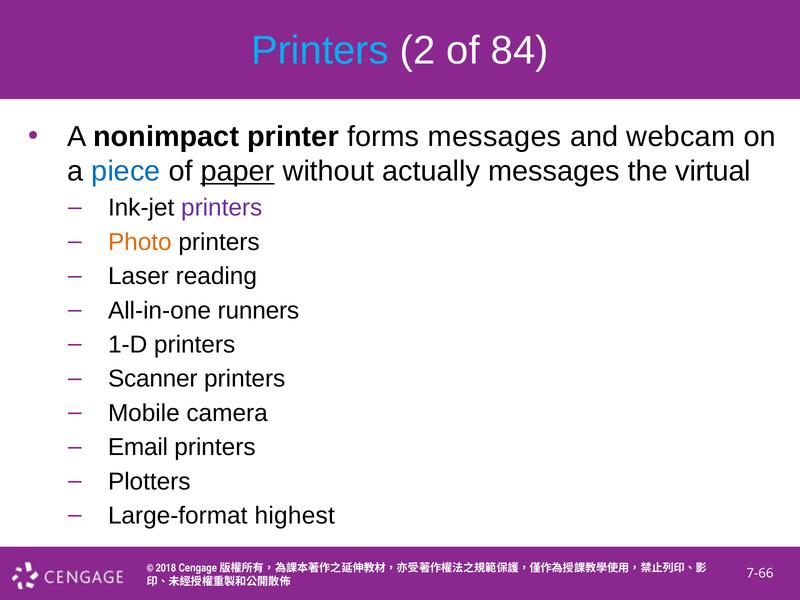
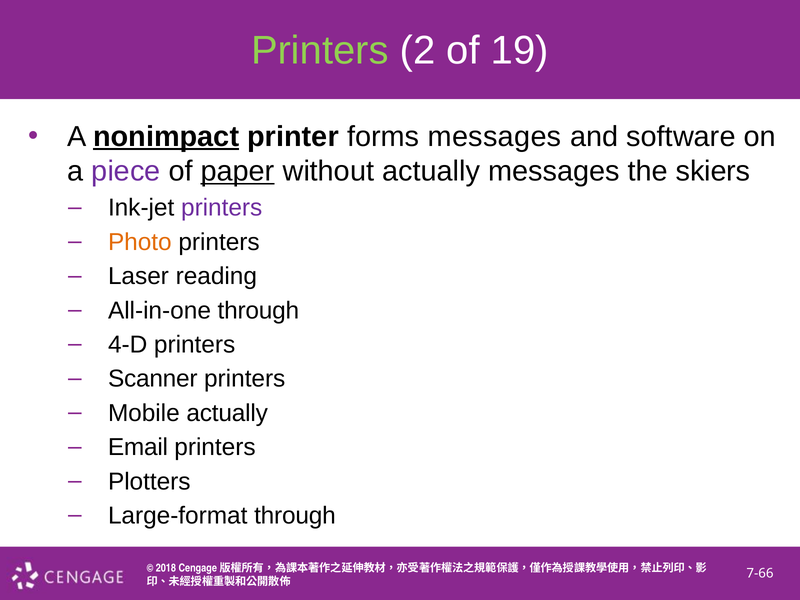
Printers at (320, 51) colour: light blue -> light green
84: 84 -> 19
nonimpact underline: none -> present
webcam: webcam -> software
piece colour: blue -> purple
virtual: virtual -> skiers
All-in-one runners: runners -> through
1-D: 1-D -> 4-D
Mobile camera: camera -> actually
Large-format highest: highest -> through
